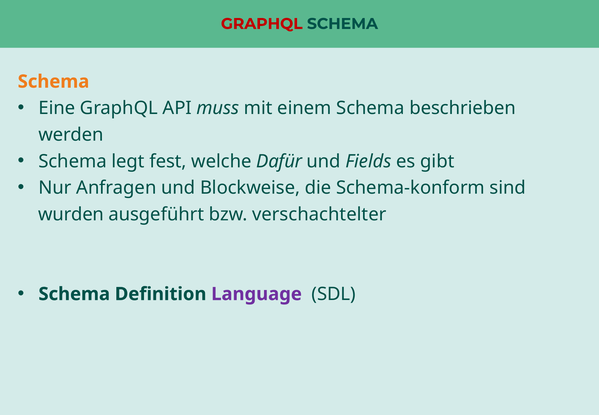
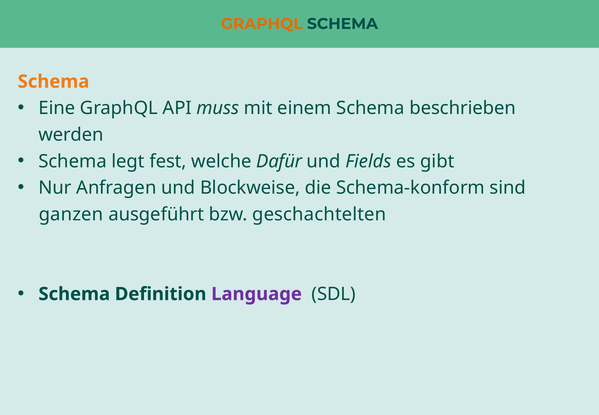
GRAPHQL at (262, 24) colour: red -> orange
wurden: wurden -> ganzen
verschachtelter: verschachtelter -> geschachtelten
